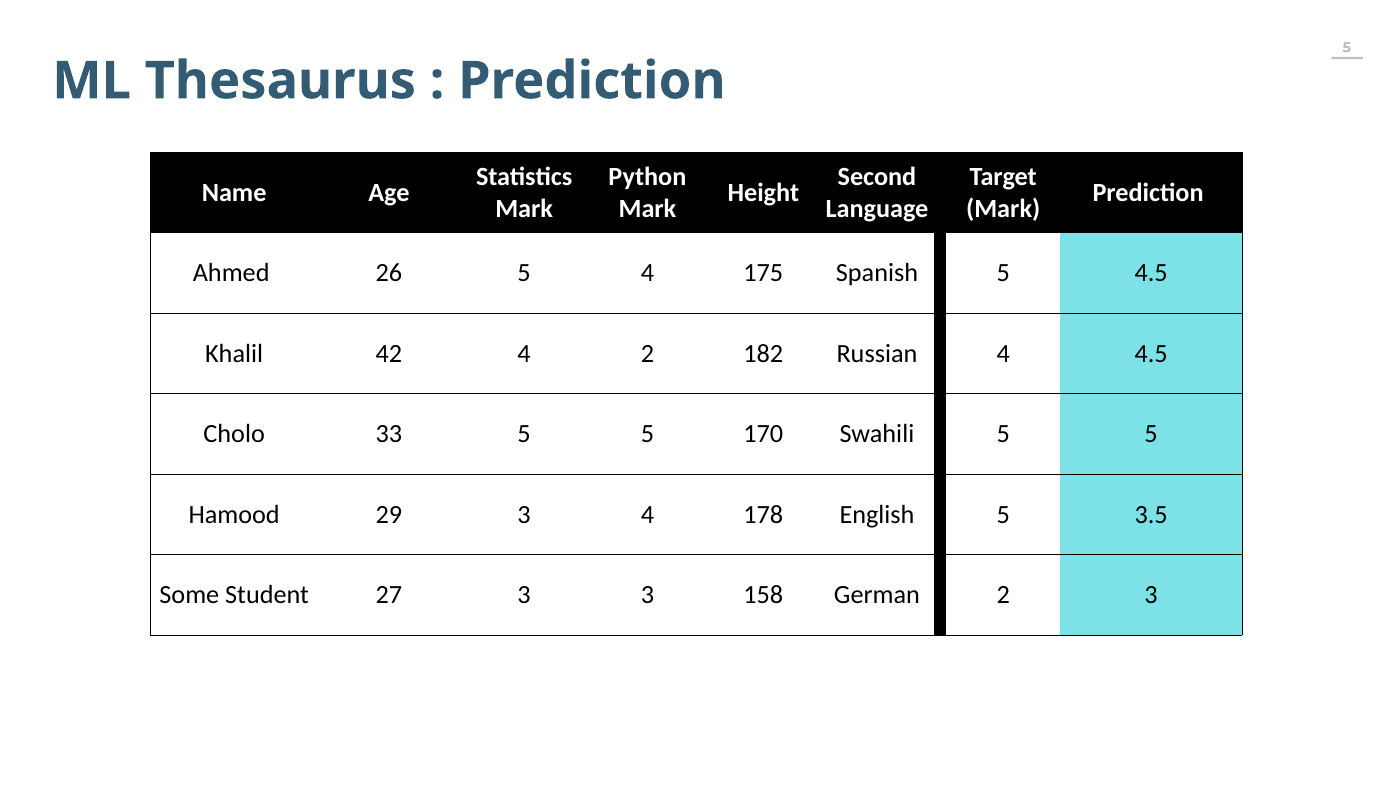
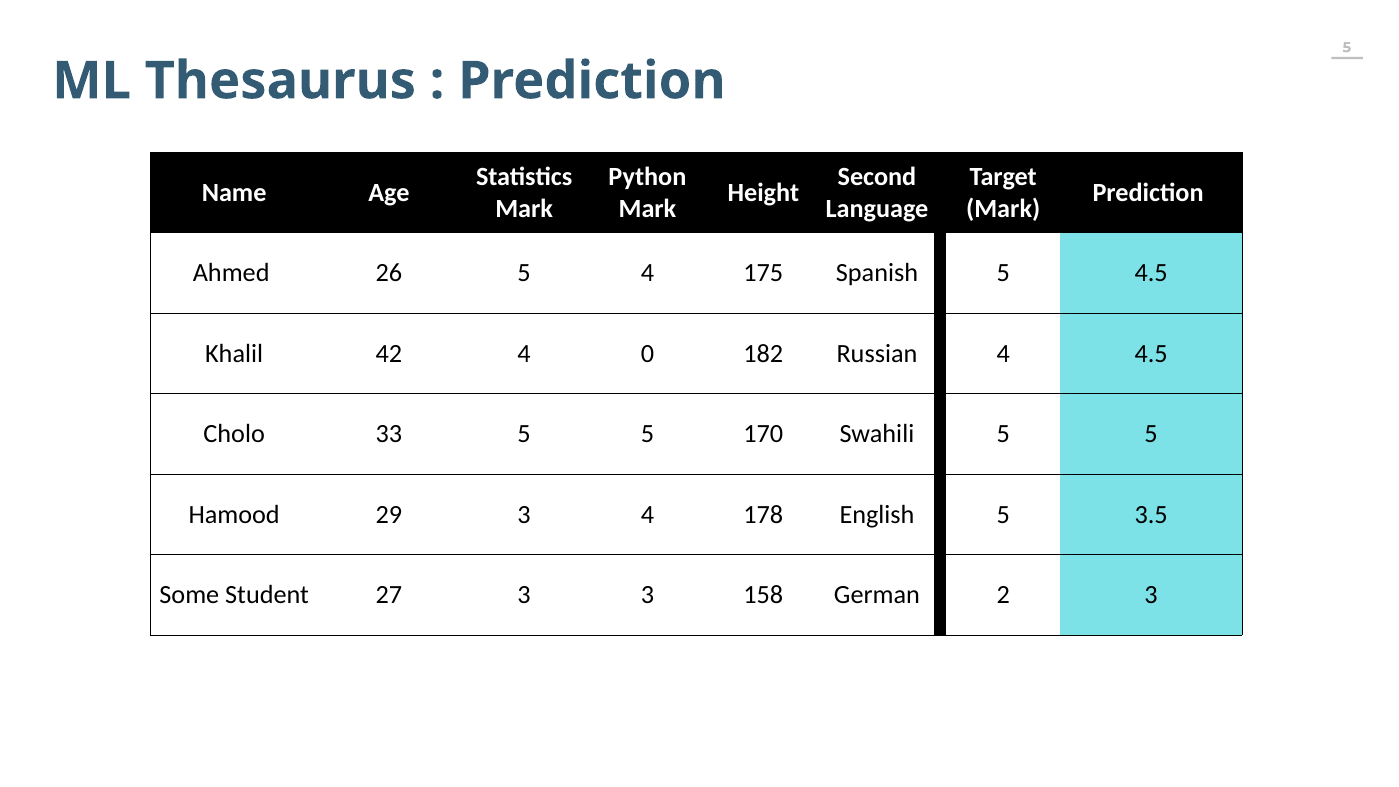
4 2: 2 -> 0
